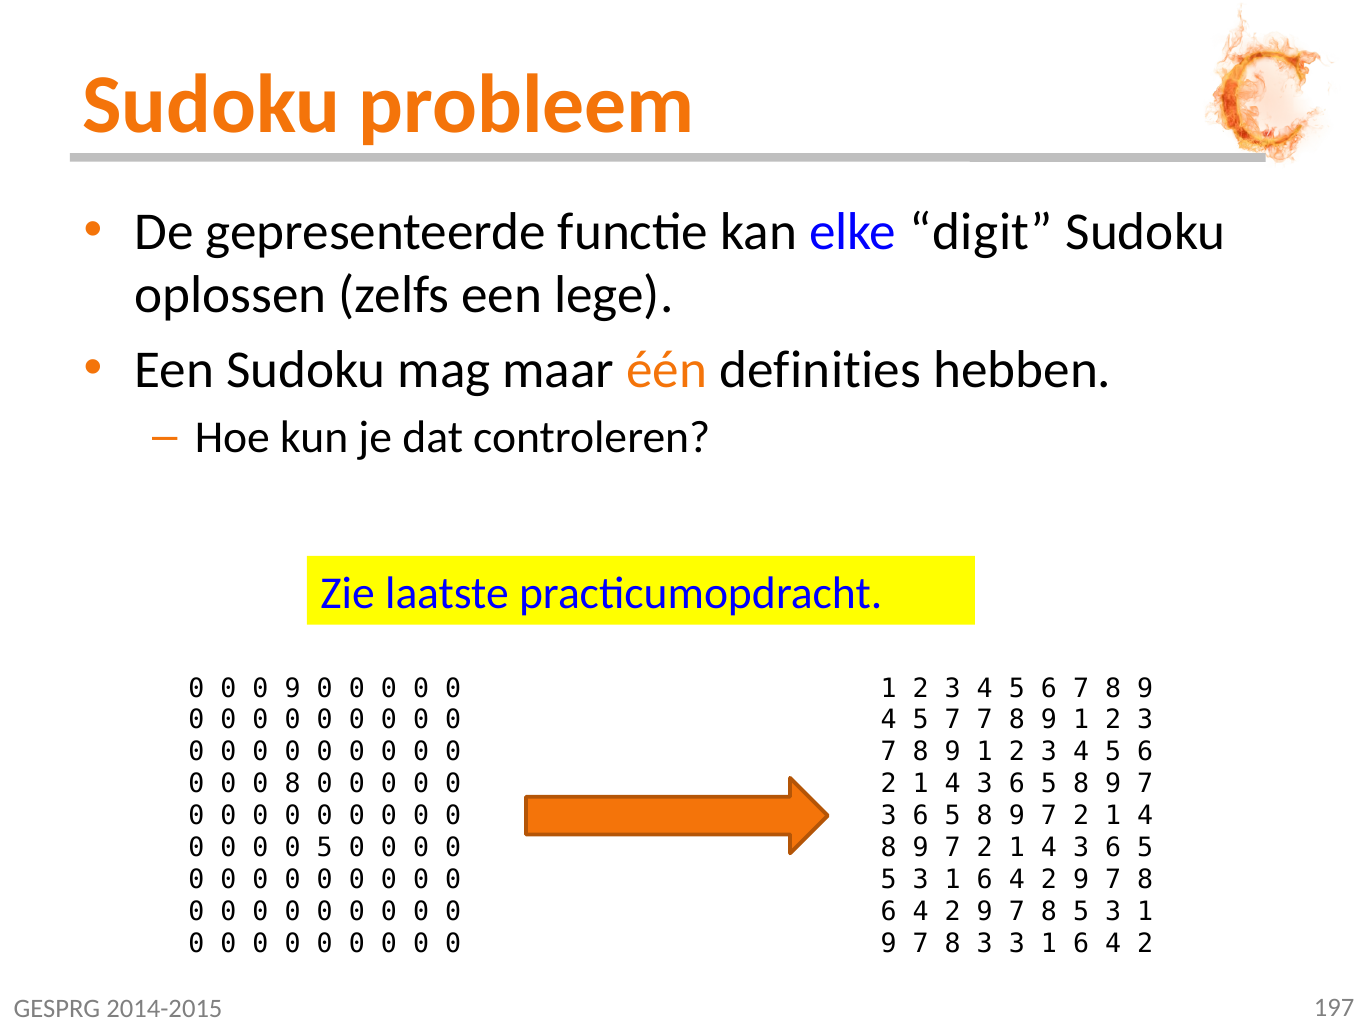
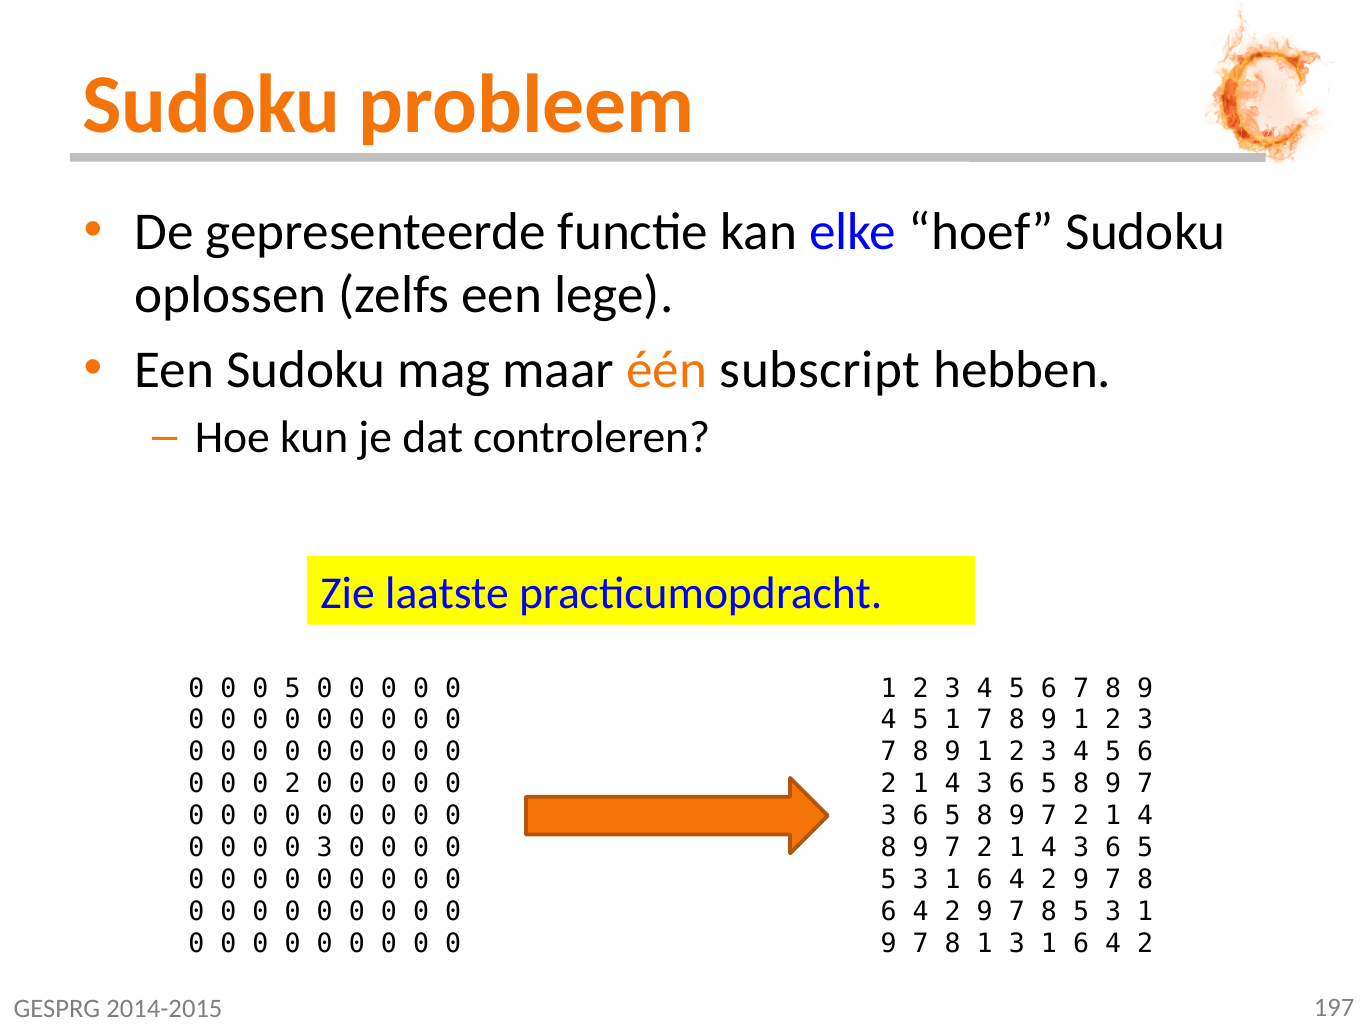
digit: digit -> hoef
definities: definities -> subscript
0 9: 9 -> 5
5 7: 7 -> 1
0 8: 8 -> 2
0 5: 5 -> 3
8 3: 3 -> 1
